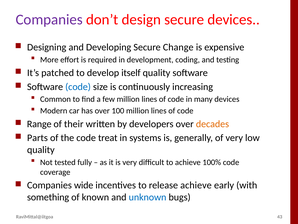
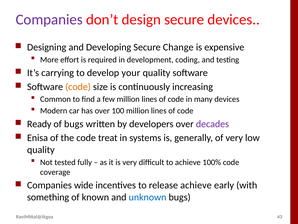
patched: patched -> carrying
itself: itself -> your
code at (78, 87) colour: blue -> orange
Range: Range -> Ready
of their: their -> bugs
decades colour: orange -> purple
Parts: Parts -> Enisa
